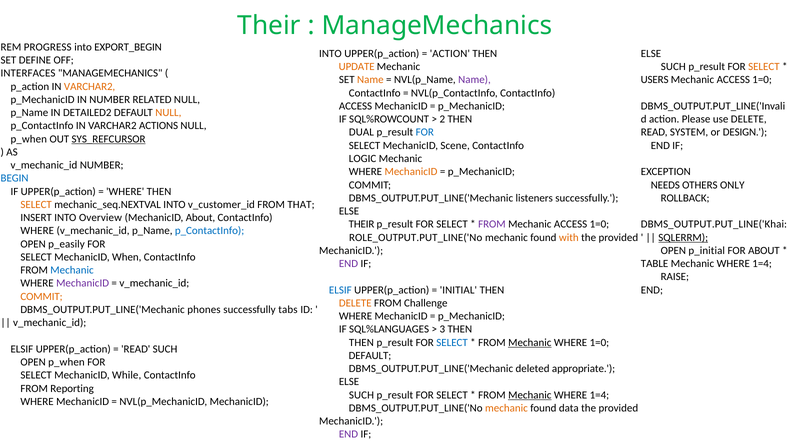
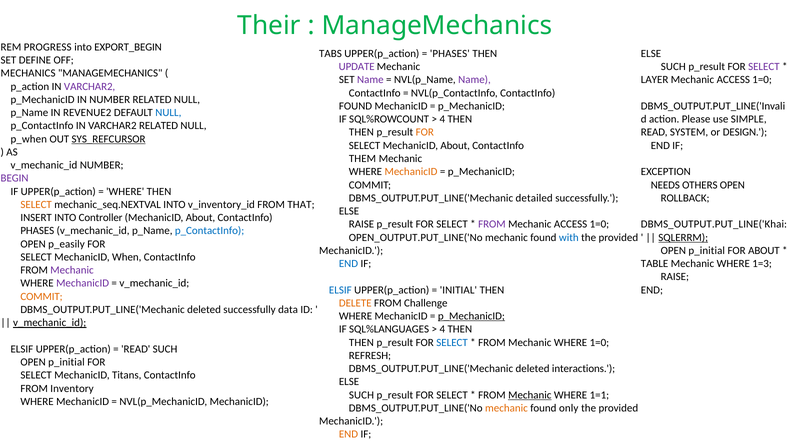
INTO at (330, 54): INTO -> TABS
ACTION at (450, 54): ACTION -> PHASES
UPDATE colour: orange -> purple
SELECT at (764, 67) colour: orange -> purple
INTERFACES: INTERFACES -> MECHANICS
Name at (370, 80) colour: orange -> purple
USERS: USERS -> LAYER
VARCHAR2 at (90, 86) colour: orange -> purple
ACCESS at (356, 106): ACCESS -> FOUND
DETAILED2: DETAILED2 -> REVENUE2
NULL at (168, 113) colour: orange -> blue
2 at (442, 119): 2 -> 4
use DELETE: DELETE -> SIMPLE
VARCHAR2 ACTIONS: ACTIONS -> RELATED
DUAL at (361, 132): DUAL -> THEN
FOR at (425, 132) colour: blue -> orange
SELECT MechanicID Scene: Scene -> About
LOGIC: LOGIC -> THEM
BEGIN colour: blue -> purple
OTHERS ONLY: ONLY -> OPEN
listeners: listeners -> detailed
v_customer_id: v_customer_id -> v_inventory_id
Overview: Overview -> Controller
THEIR at (362, 224): THEIR -> RAISE
WHERE at (37, 231): WHERE -> PHASES
ROLE_OUTPUT.PUT_LINE('No: ROLE_OUTPUT.PUT_LINE('No -> OPEN_OUTPUT.PUT_LINE('No
with colour: orange -> blue
END at (348, 264) colour: purple -> blue
1=4 at (762, 264): 1=4 -> 1=3
Mechanic at (72, 270) colour: blue -> purple
phones at (204, 310): phones -> deleted
tabs: tabs -> data
p_MechanicID at (471, 316) underline: none -> present
v_mechanic_id at (50, 323) underline: none -> present
3 at (442, 330): 3 -> 4
Mechanic at (530, 343) underline: present -> none
DEFAULT at (370, 356): DEFAULT -> REFRESH
p_when at (66, 362): p_when -> p_initial
appropriate: appropriate -> interactions
While: While -> Titans
Reporting: Reporting -> Inventory
1=4 at (599, 395): 1=4 -> 1=1
data: data -> only
END at (348, 435) colour: purple -> orange
